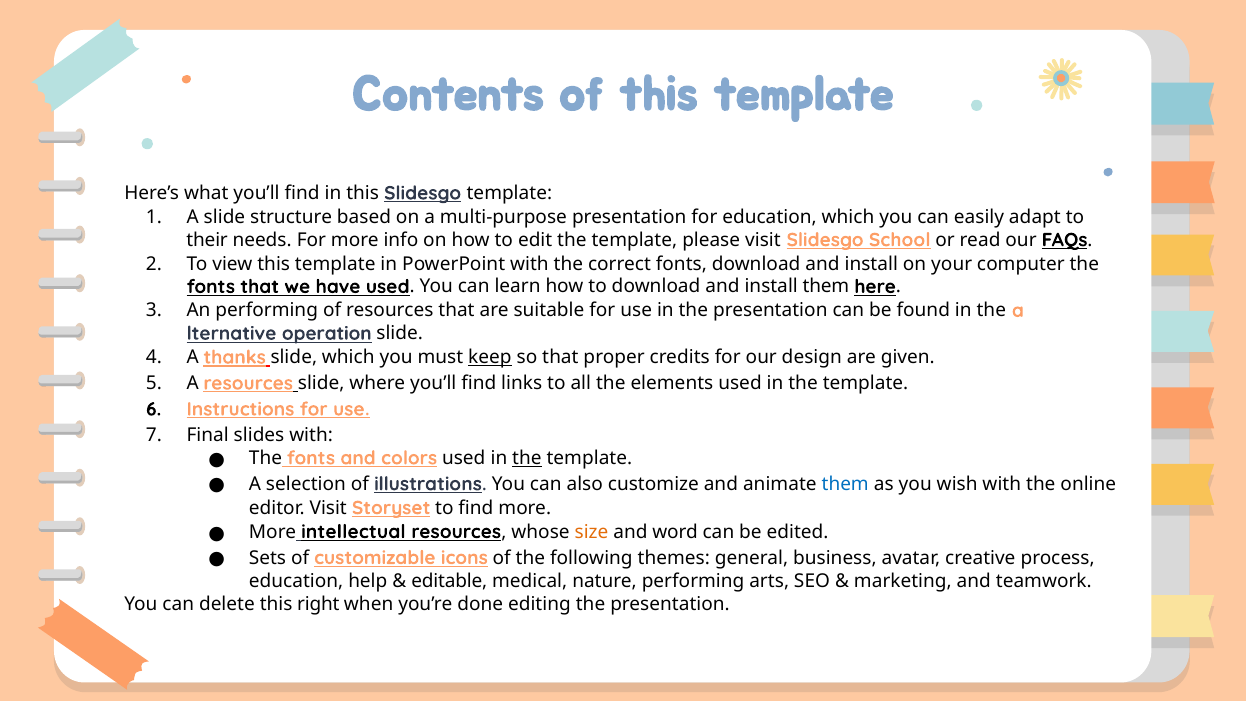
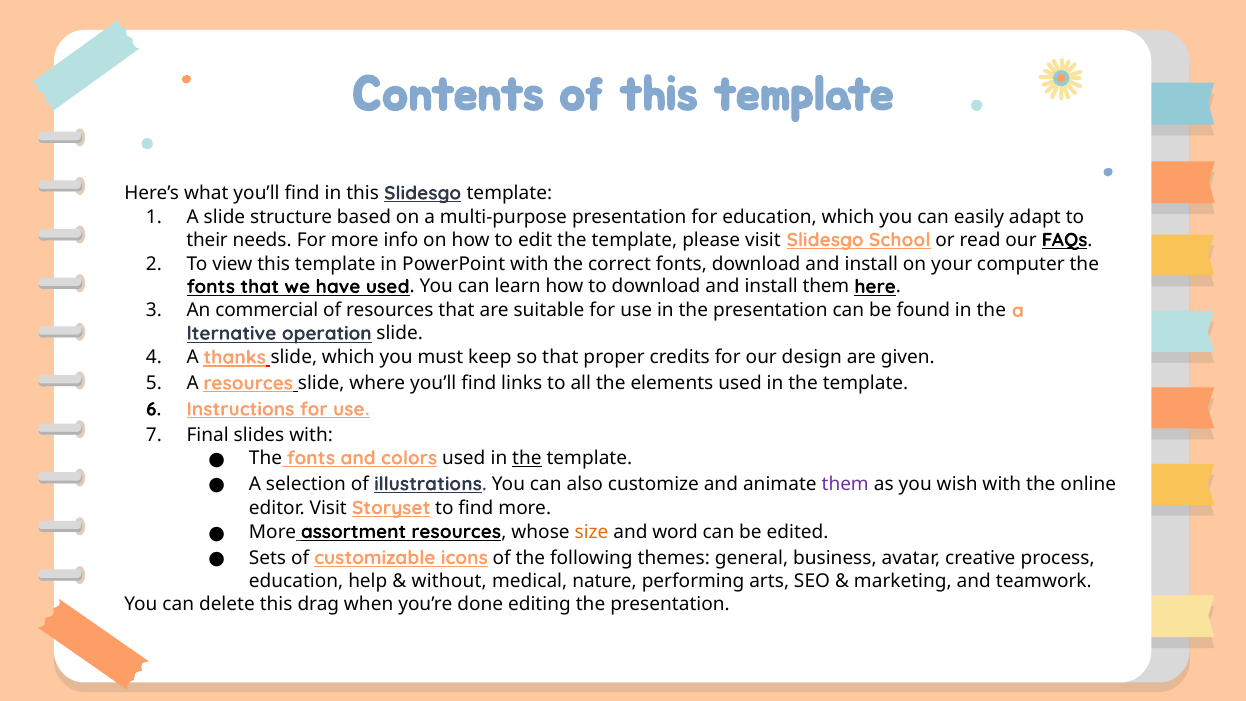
An performing: performing -> commercial
keep underline: present -> none
them at (845, 484) colour: blue -> purple
intellectual: intellectual -> assortment
editable: editable -> without
right: right -> drag
